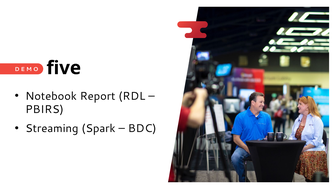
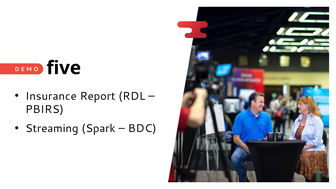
Notebook: Notebook -> Insurance
